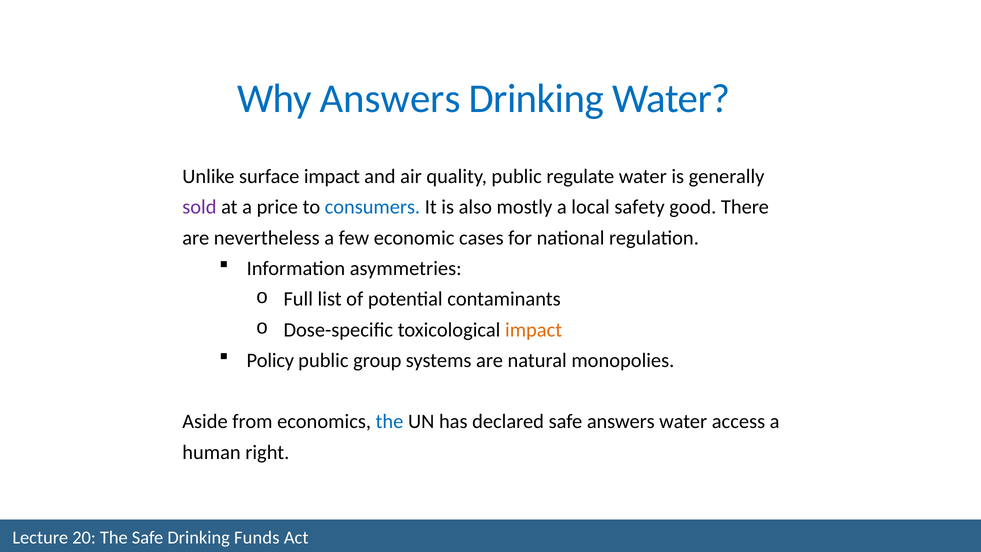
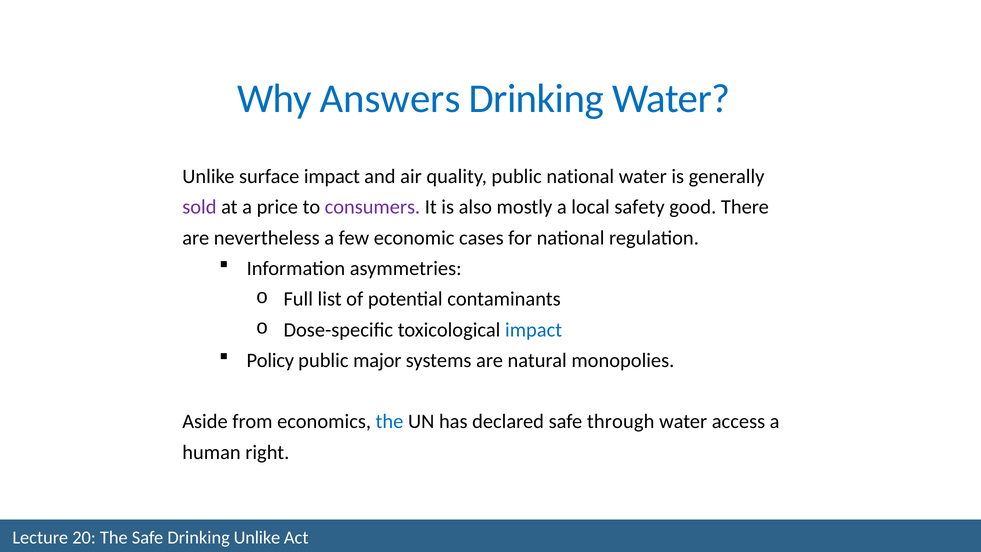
public regulate: regulate -> national
consumers colour: blue -> purple
impact at (534, 330) colour: orange -> blue
group: group -> major
safe answers: answers -> through
Drinking Funds: Funds -> Unlike
